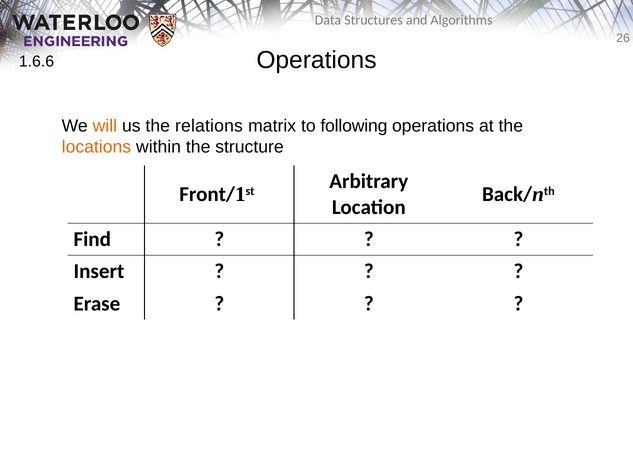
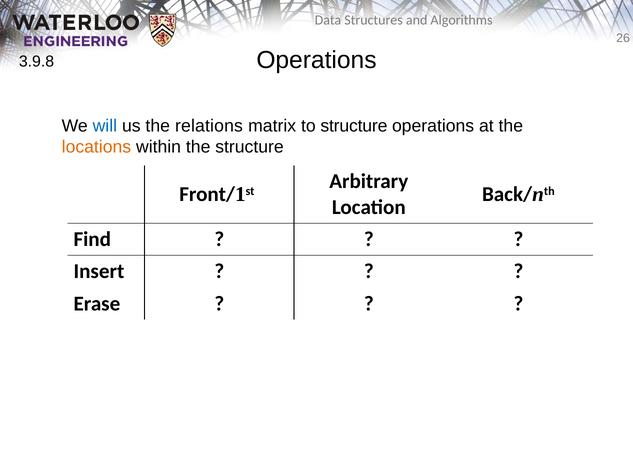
1.6.6: 1.6.6 -> 3.9.8
will colour: orange -> blue
to following: following -> structure
